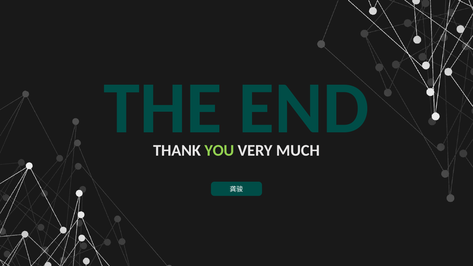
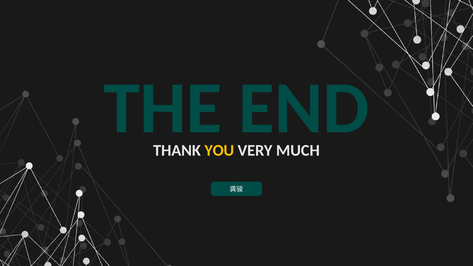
YOU colour: light green -> yellow
